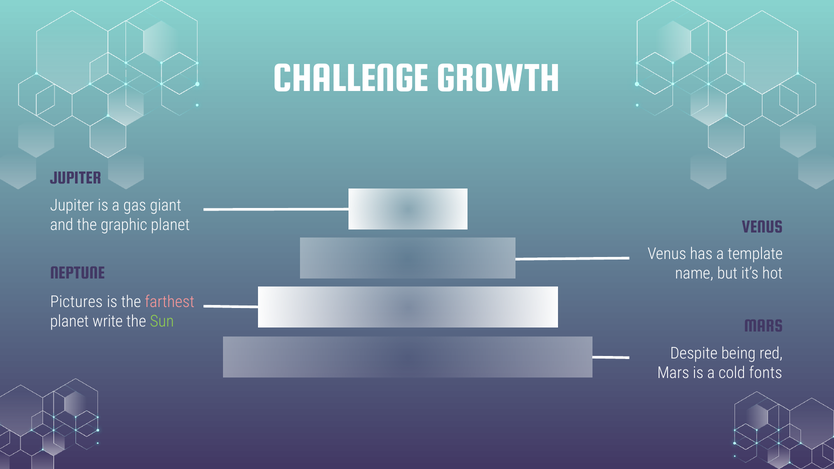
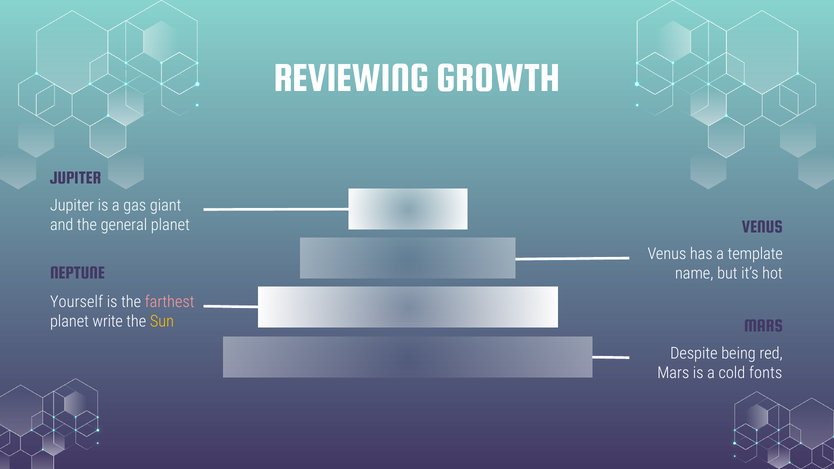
CHALLENGE: CHALLENGE -> REVIEWING
graphic: graphic -> general
Pictures: Pictures -> Yourself
Sun colour: light green -> yellow
